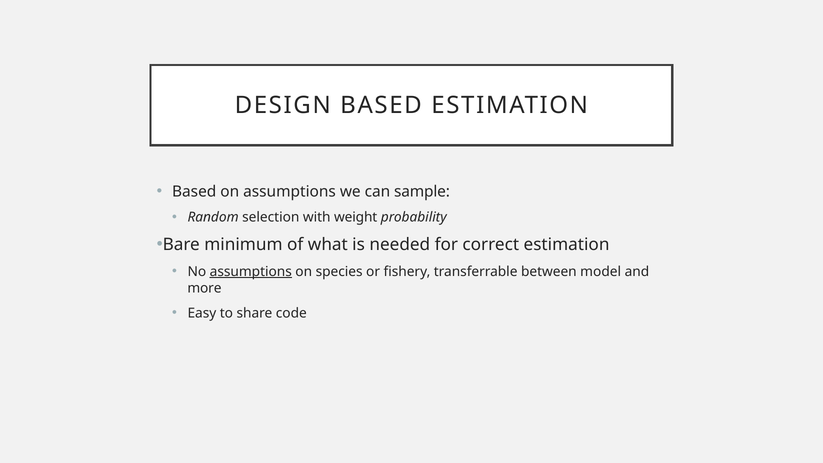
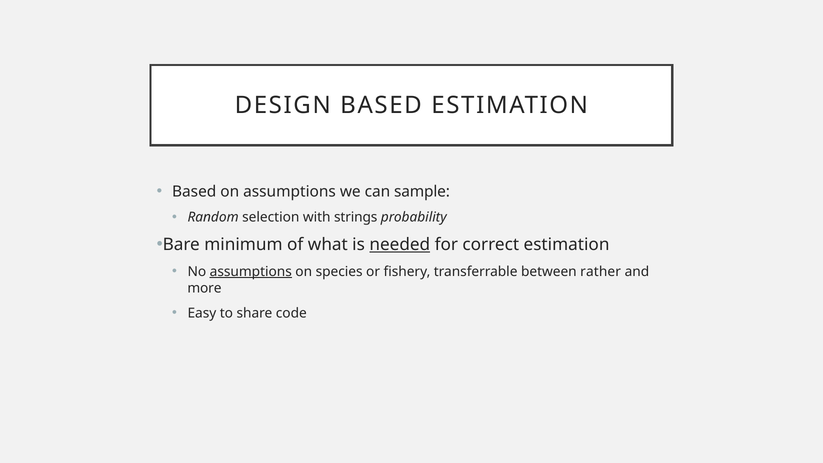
weight: weight -> strings
needed underline: none -> present
model: model -> rather
